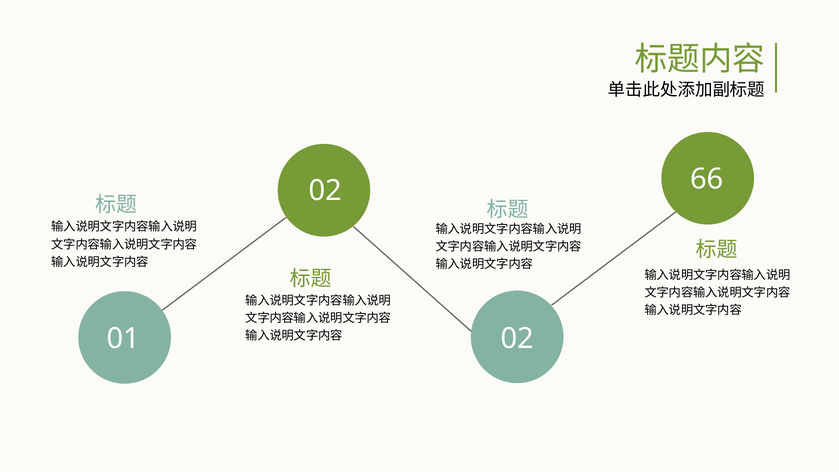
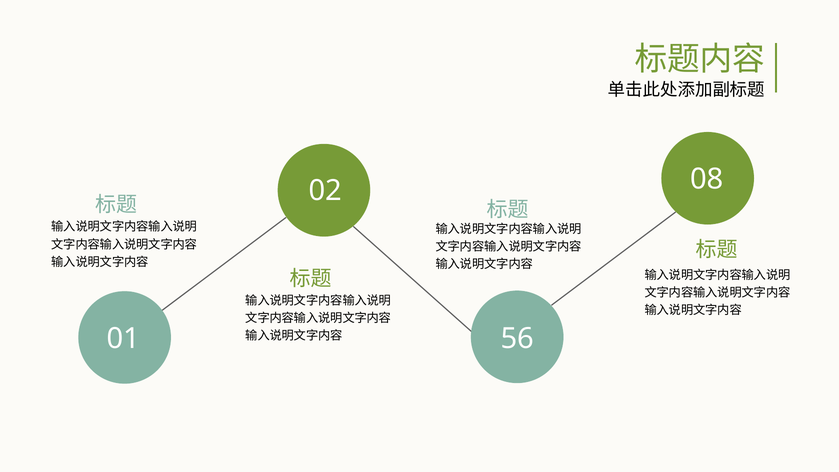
66: 66 -> 08
01 02: 02 -> 56
